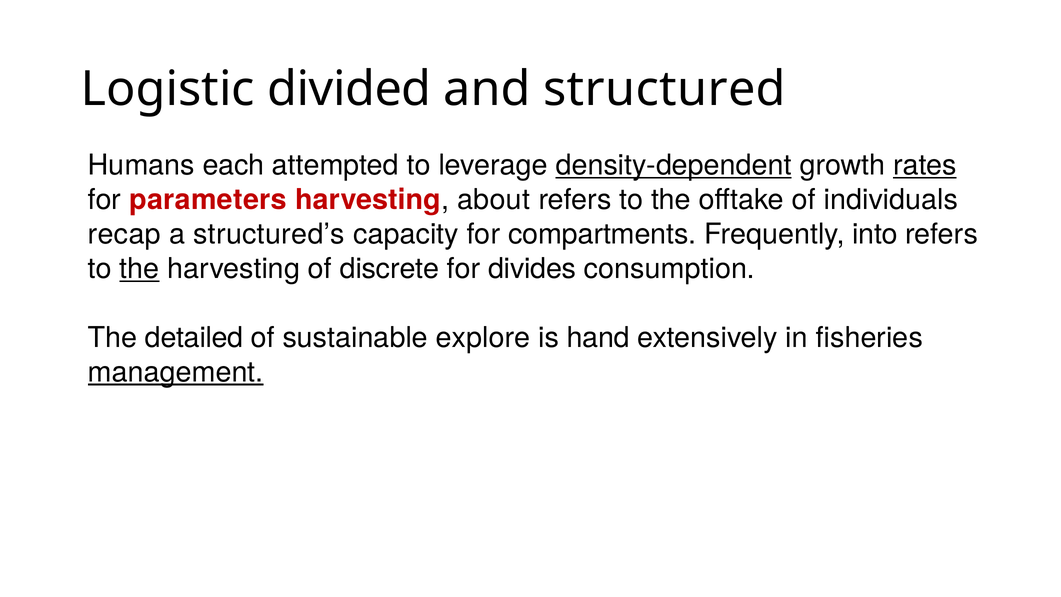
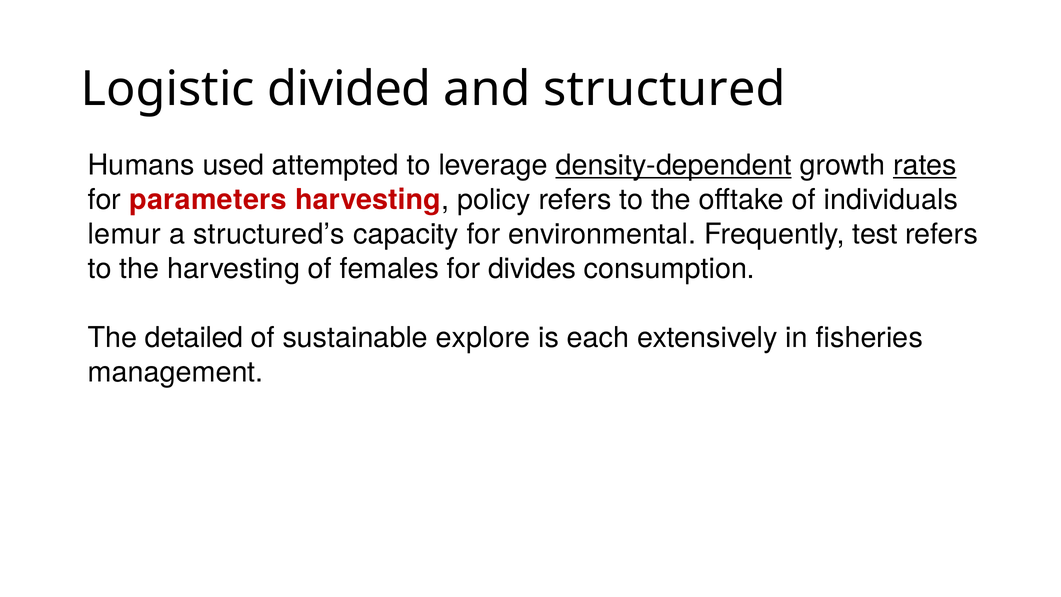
each: each -> used
about: about -> policy
recap: recap -> lemur
compartments: compartments -> environmental
into: into -> test
the at (139, 269) underline: present -> none
discrete: discrete -> females
hand: hand -> each
management underline: present -> none
